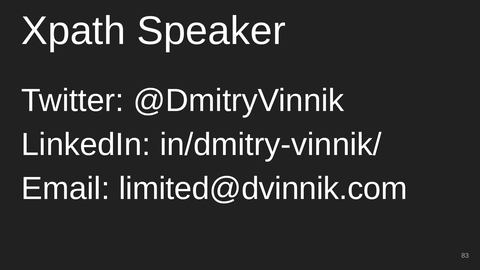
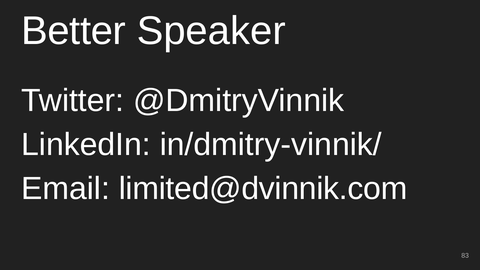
Xpath: Xpath -> Better
